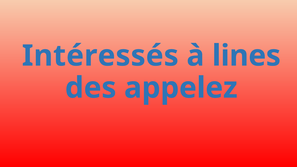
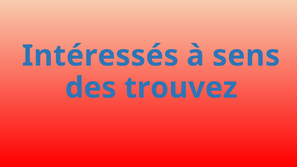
lines: lines -> sens
appelez: appelez -> trouvez
